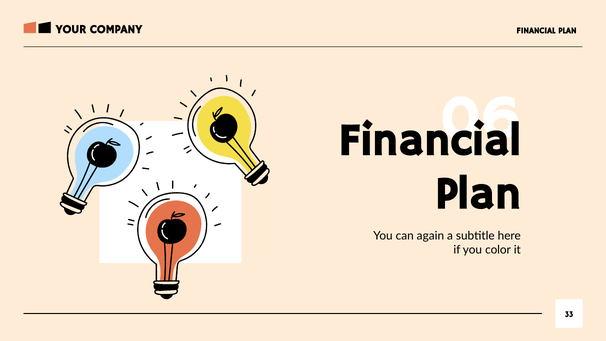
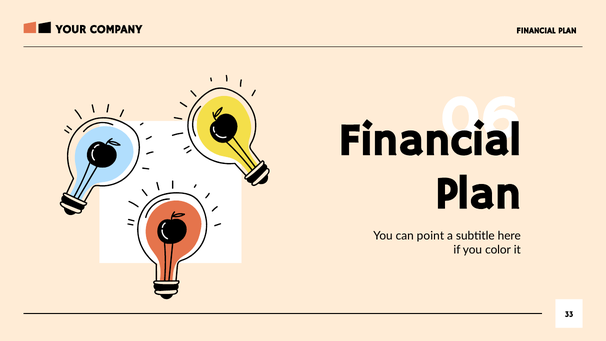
again: again -> point
